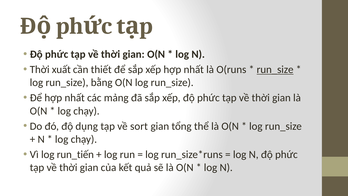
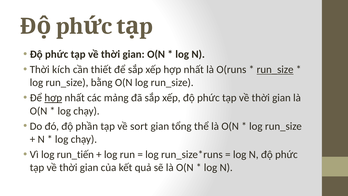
xuất: xuất -> kích
hợp at (53, 98) underline: none -> present
dụng: dụng -> phần
